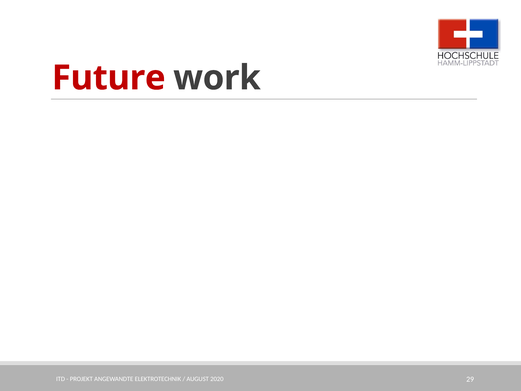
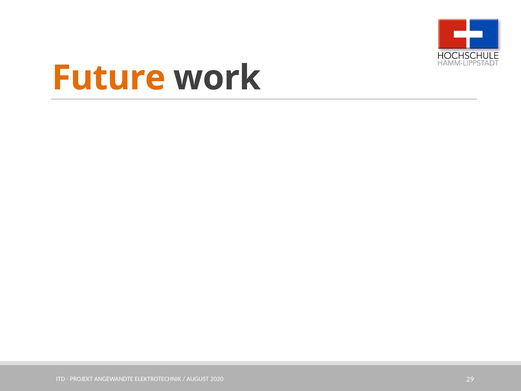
Future colour: red -> orange
